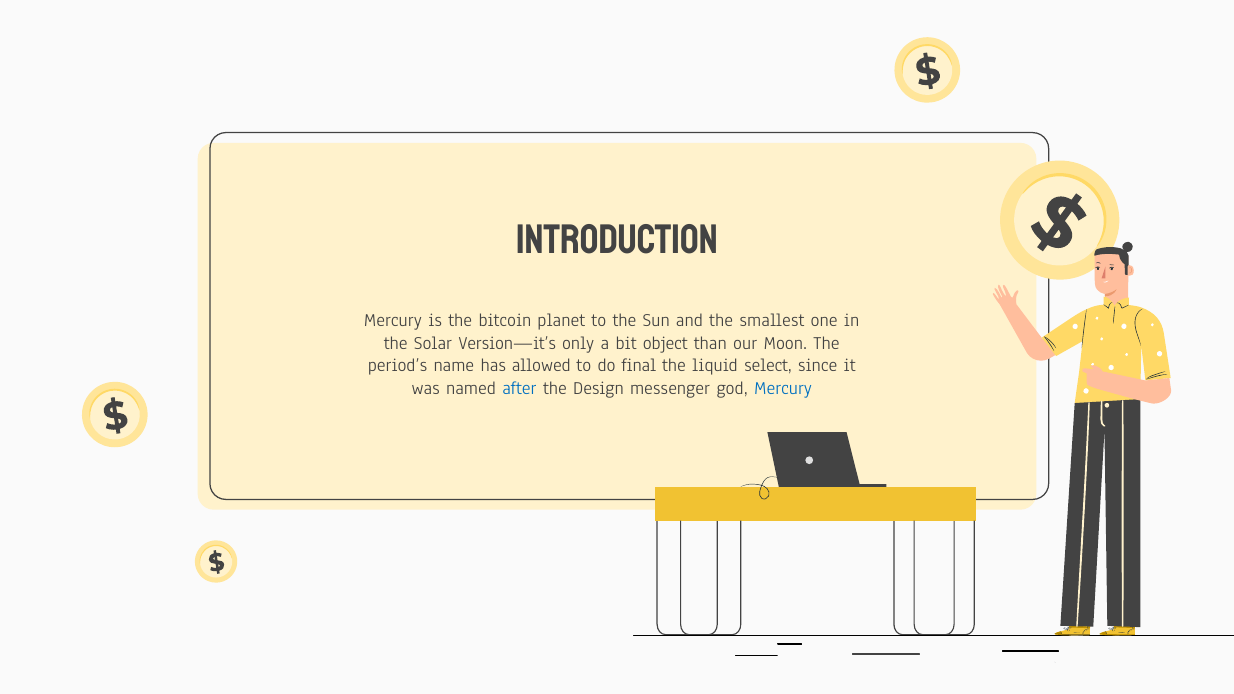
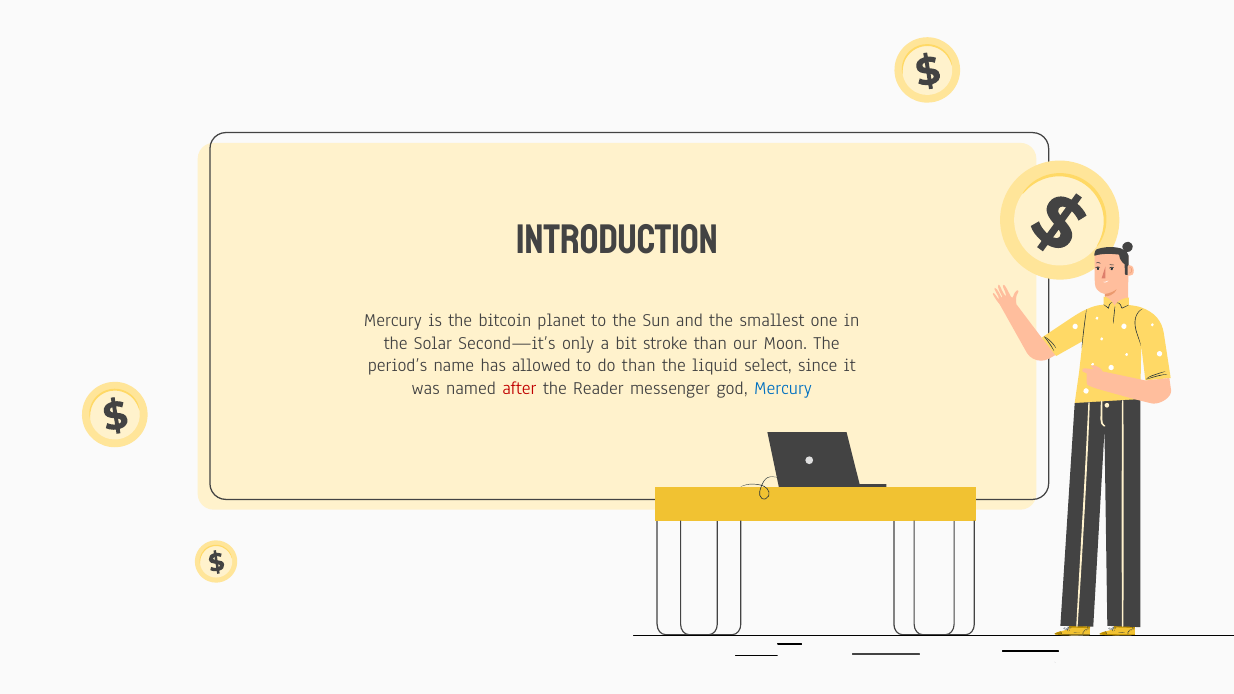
Version—it’s: Version—it’s -> Second—it’s
object: object -> stroke
do final: final -> than
after colour: blue -> red
Design: Design -> Reader
